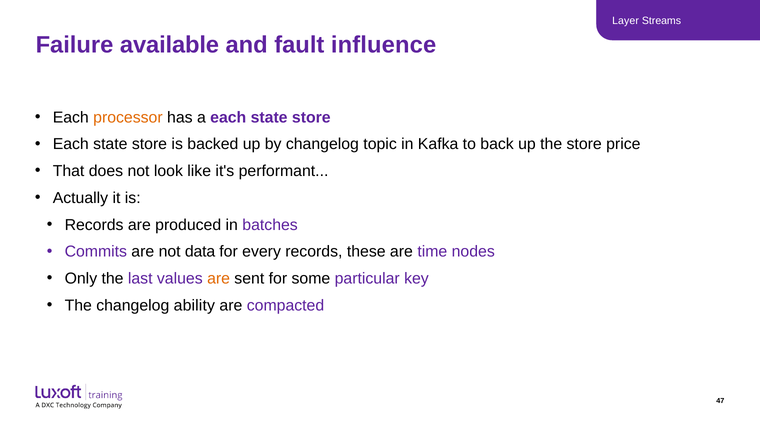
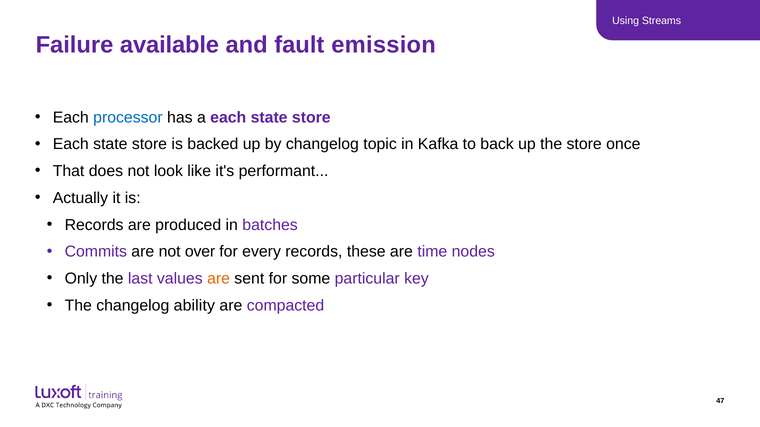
Layer: Layer -> Using
influence: influence -> emission
processor colour: orange -> blue
price: price -> once
data: data -> over
